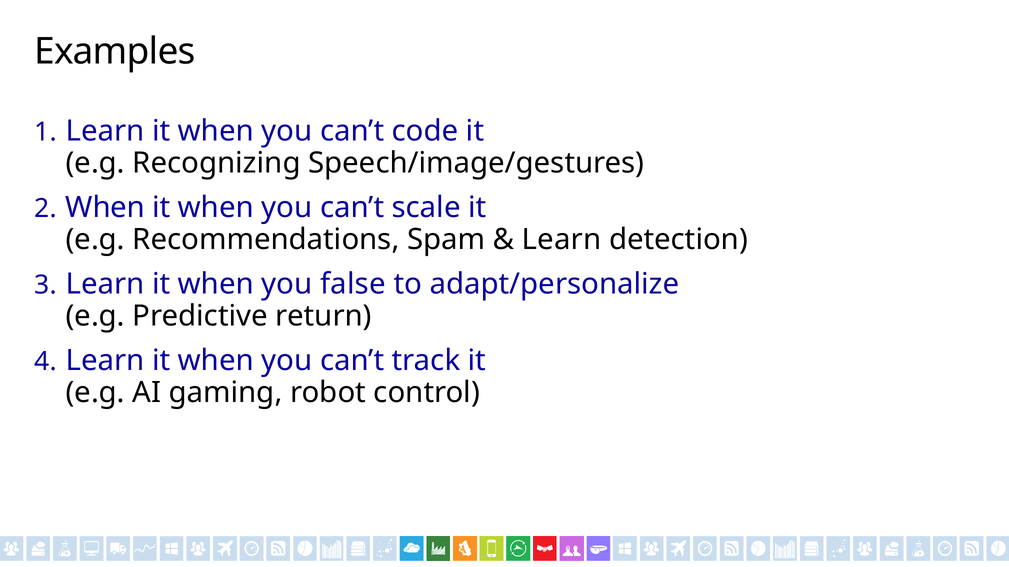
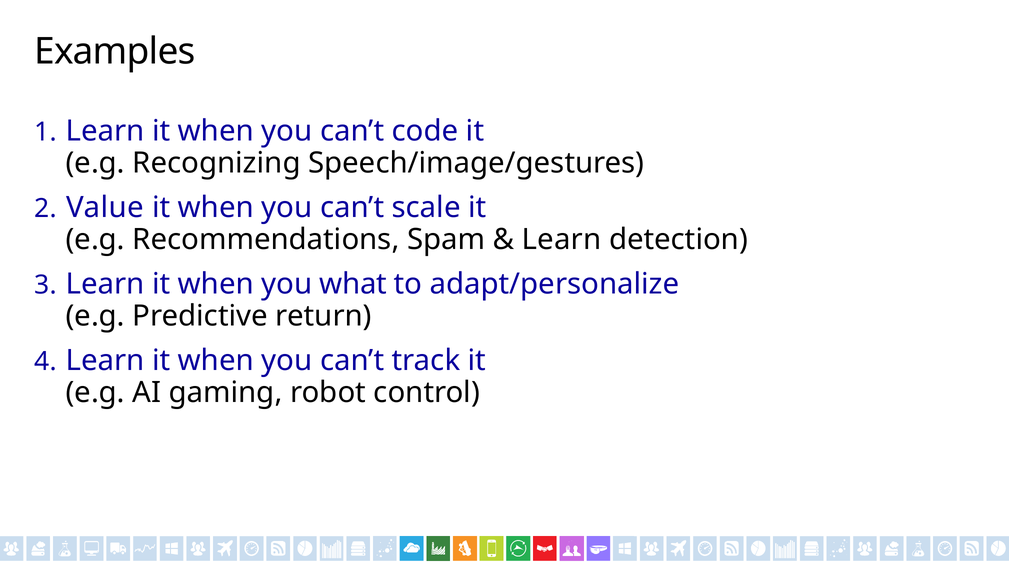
When at (105, 208): When -> Value
false: false -> what
